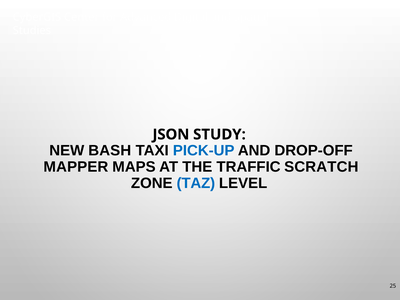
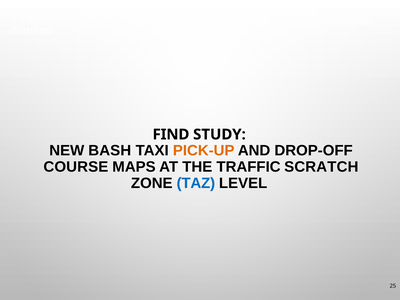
JSON: JSON -> FIND
PICK-UP colour: blue -> orange
MAPPER: MAPPER -> COURSE
